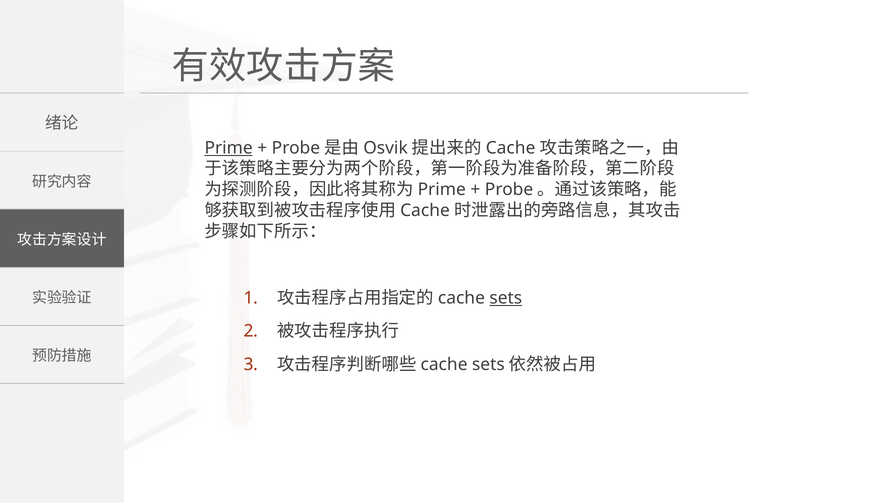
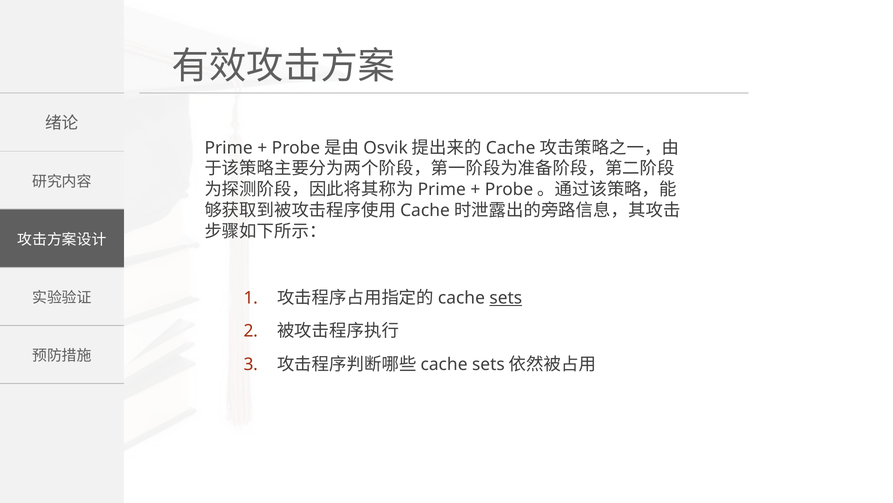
Prime underline: present -> none
